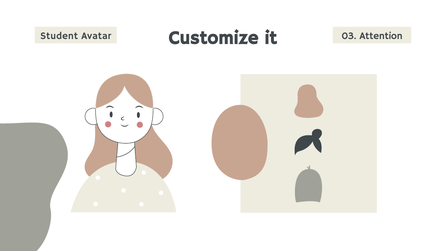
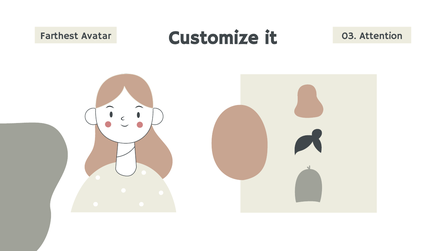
Student: Student -> Farthest
